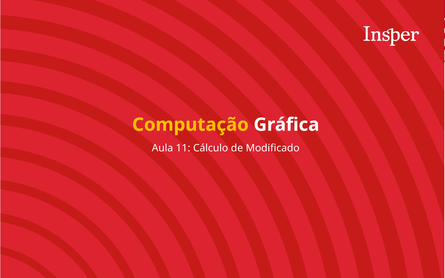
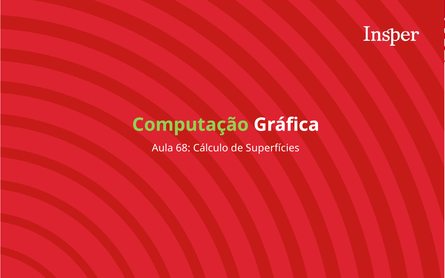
Computação colour: yellow -> light green
11: 11 -> 68
Modificado: Modificado -> Superfícies
